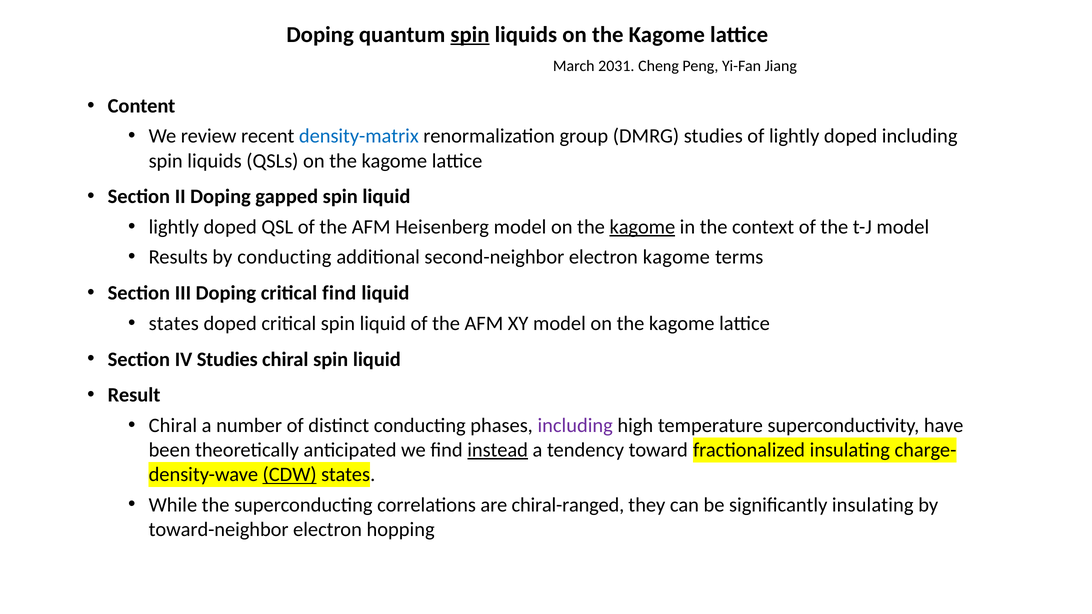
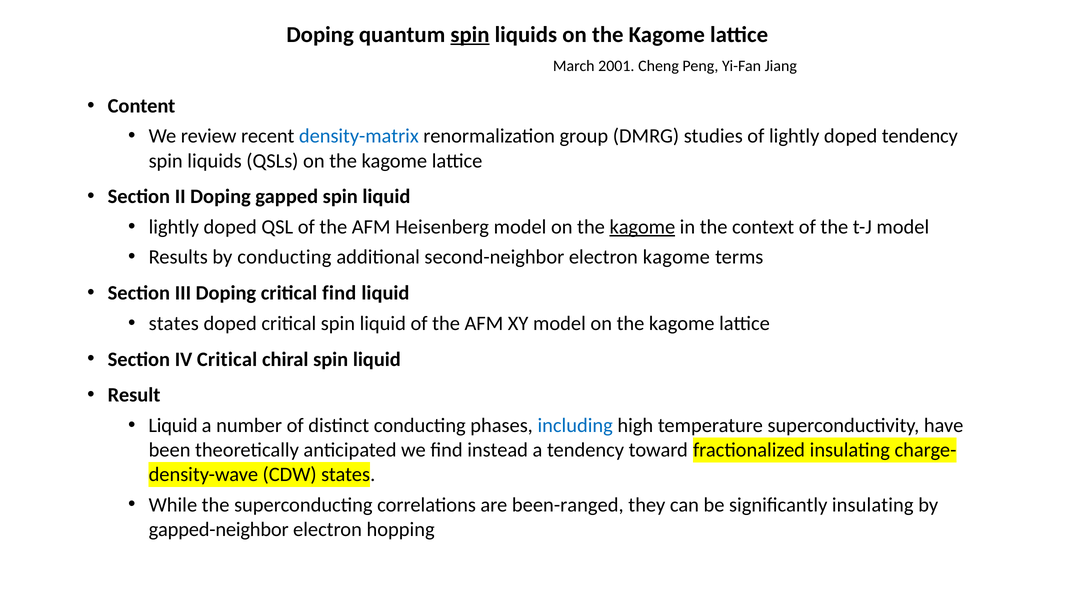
2031: 2031 -> 2001
doped including: including -> tendency
IV Studies: Studies -> Critical
Chiral at (173, 426): Chiral -> Liquid
including at (575, 426) colour: purple -> blue
instead underline: present -> none
CDW underline: present -> none
chiral-ranged: chiral-ranged -> been-ranged
toward-neighbor: toward-neighbor -> gapped-neighbor
